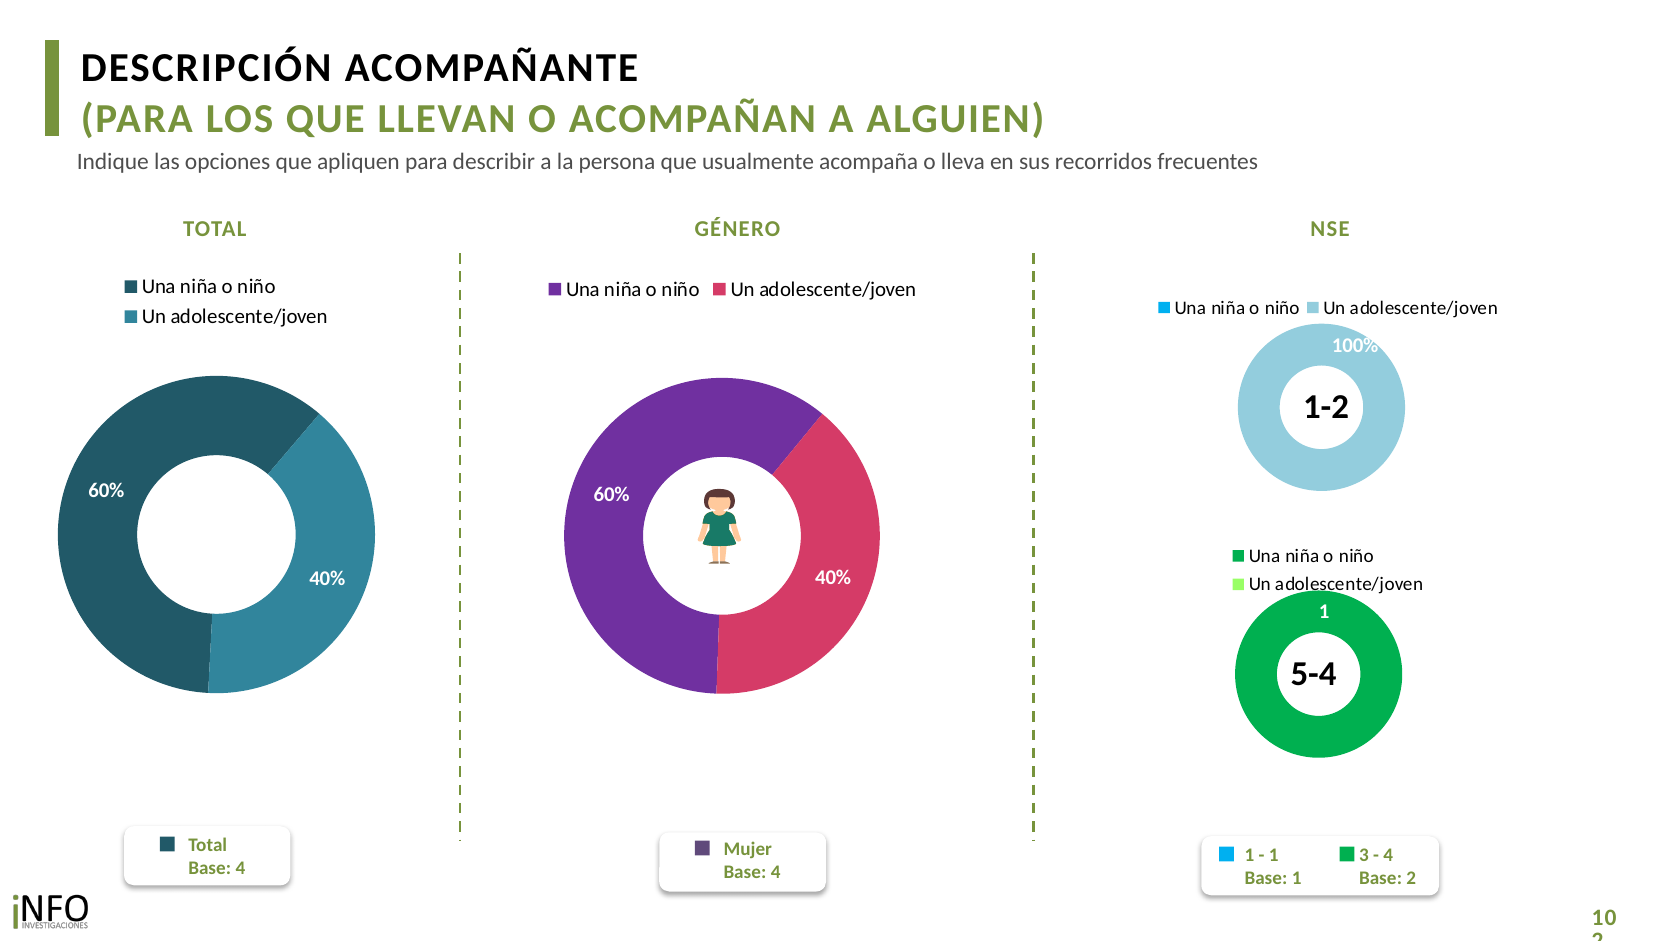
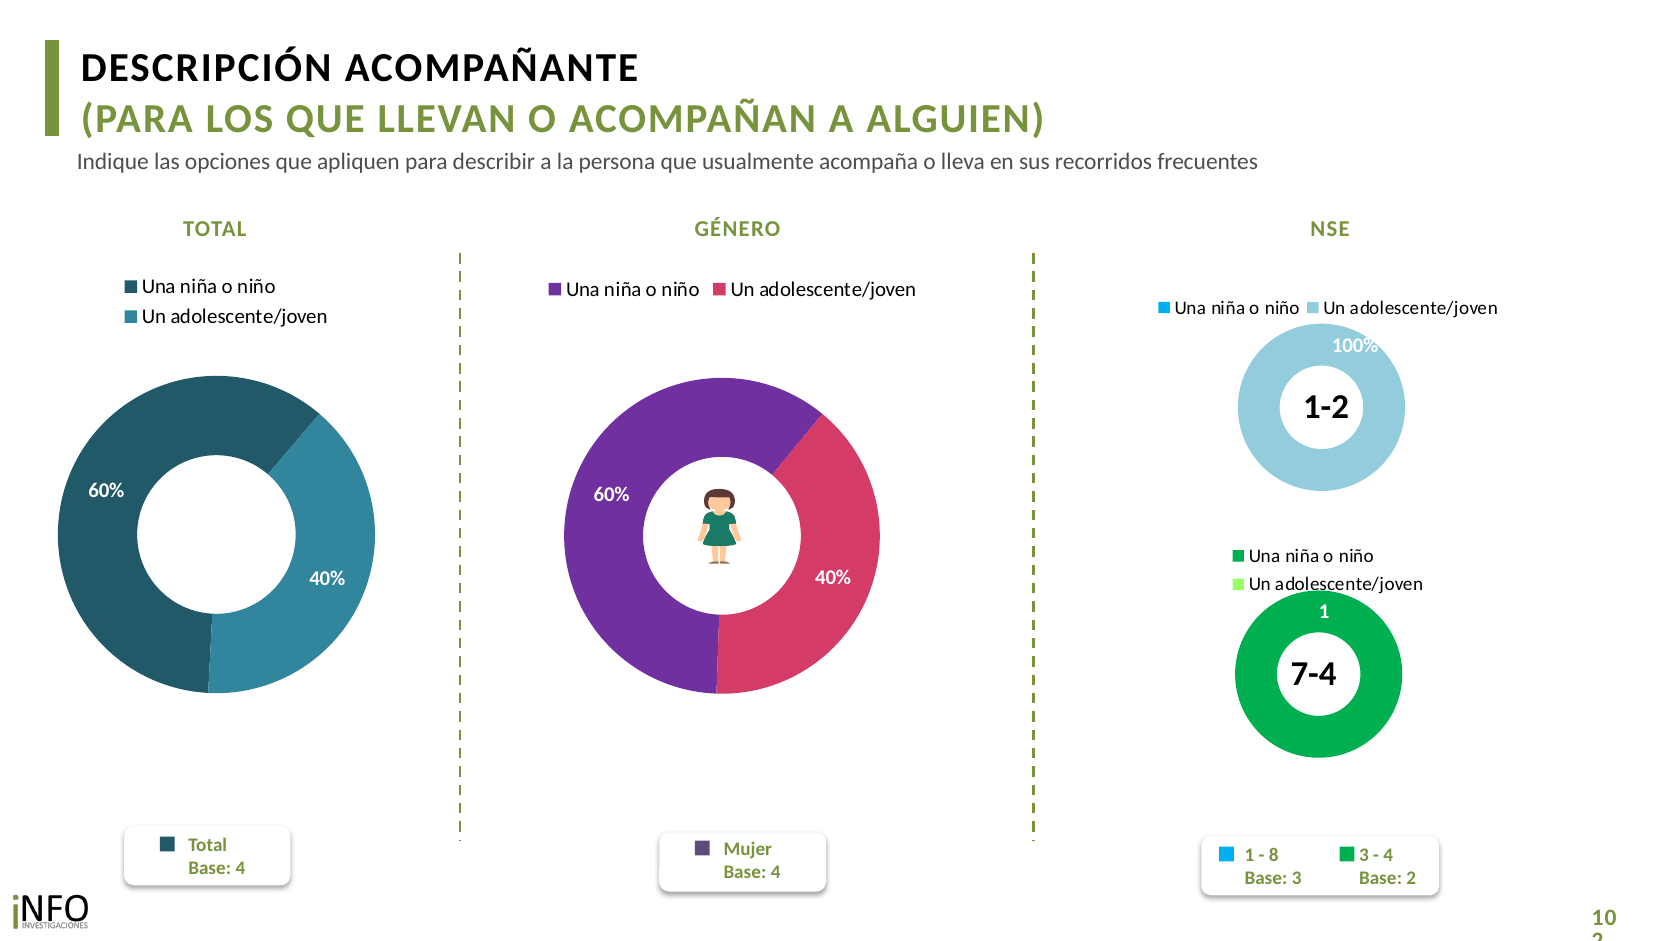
5-4: 5-4 -> 7-4
1 at (1274, 855): 1 -> 8
Base 1: 1 -> 3
